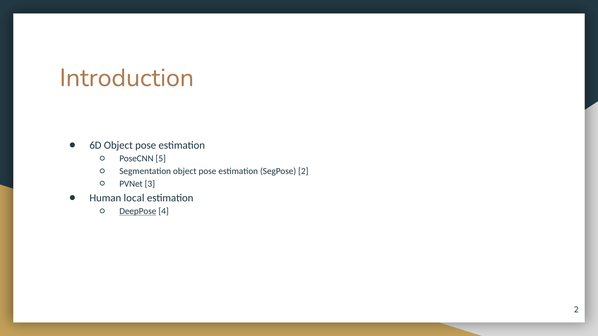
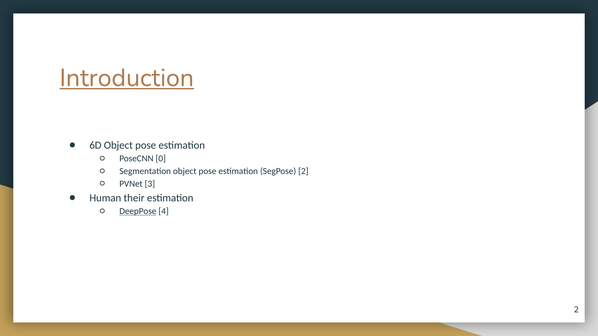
Introduction underline: none -> present
5: 5 -> 0
local: local -> their
